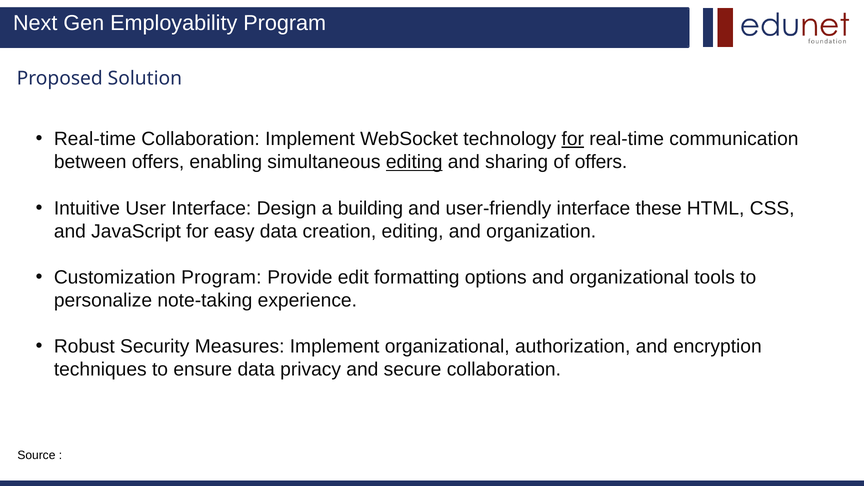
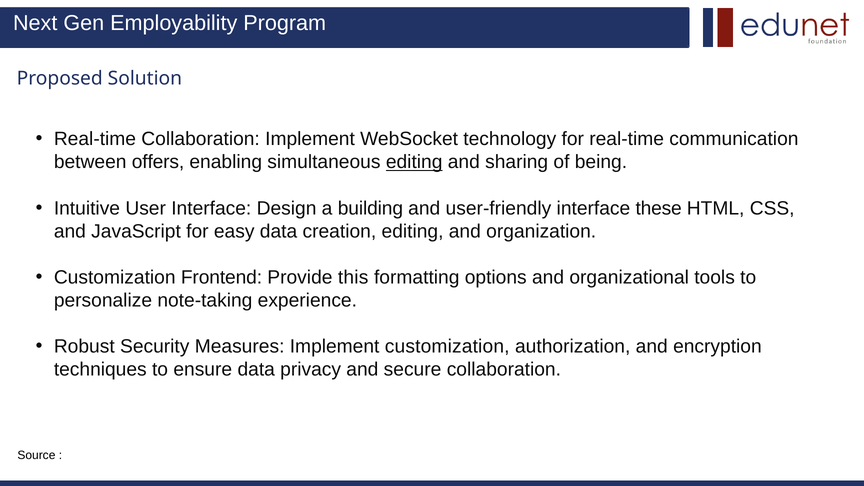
for at (573, 139) underline: present -> none
of offers: offers -> being
Customization Program: Program -> Frontend
edit: edit -> this
Implement organizational: organizational -> customization
